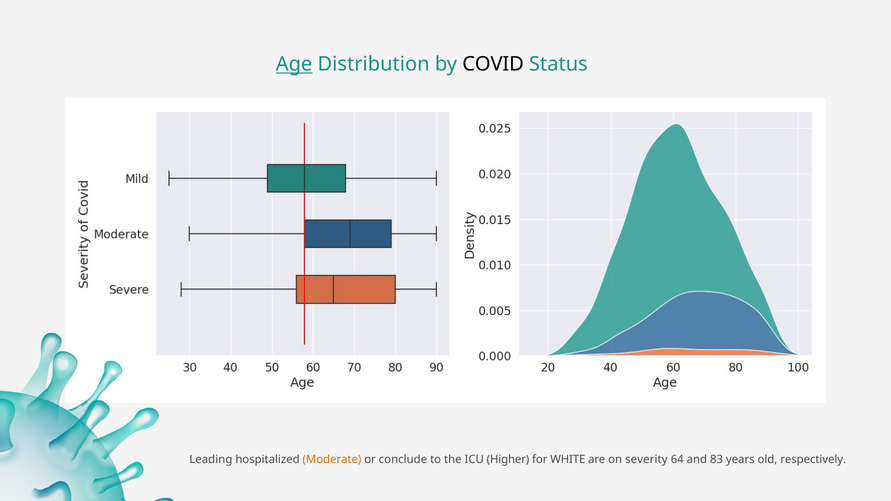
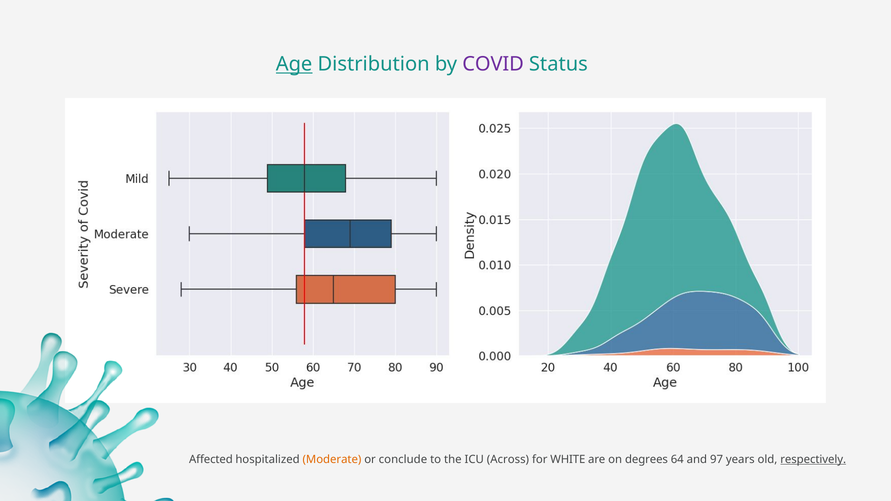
COVID colour: black -> purple
Leading: Leading -> Affected
Higher: Higher -> Across
severity: severity -> degrees
83: 83 -> 97
respectively underline: none -> present
